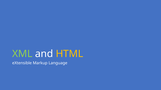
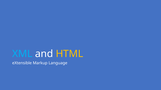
XML colour: light green -> light blue
